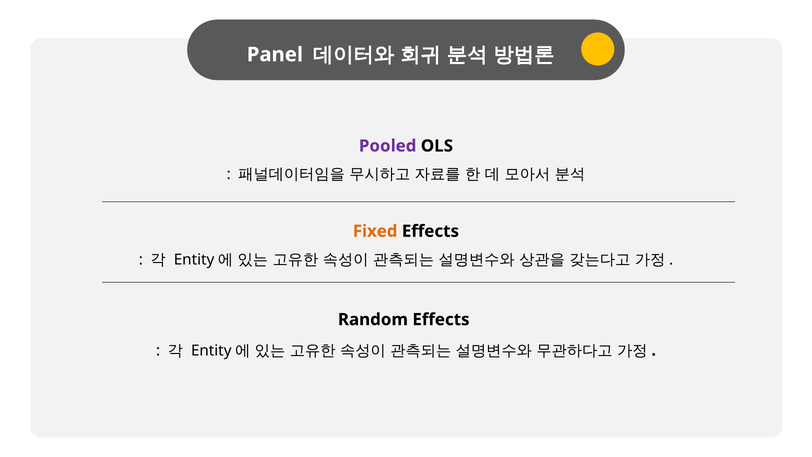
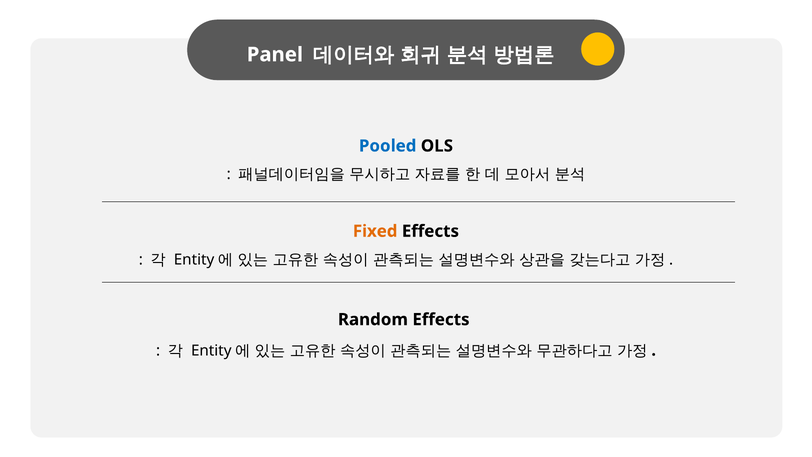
Pooled colour: purple -> blue
